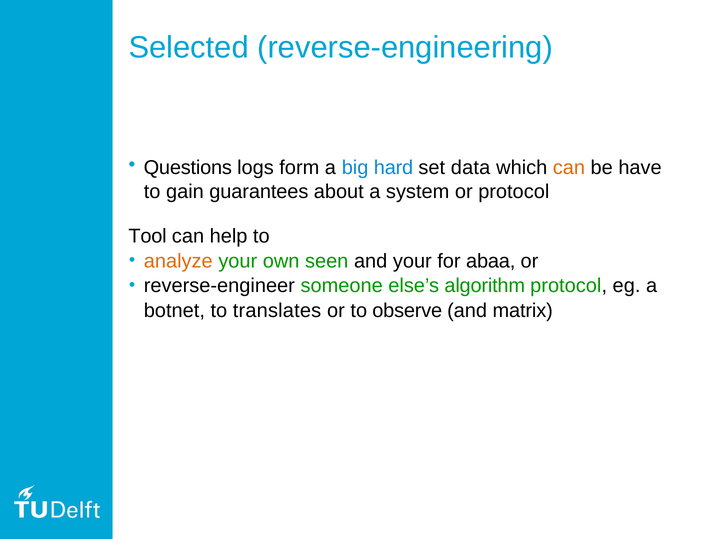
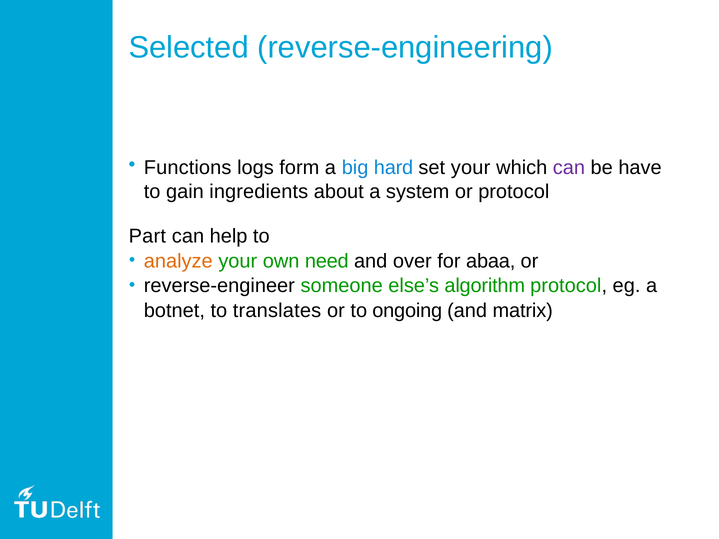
Questions: Questions -> Functions
set data: data -> your
can at (569, 168) colour: orange -> purple
guarantees: guarantees -> ingredients
Tool: Tool -> Part
seen: seen -> need
and your: your -> over
observe: observe -> ongoing
